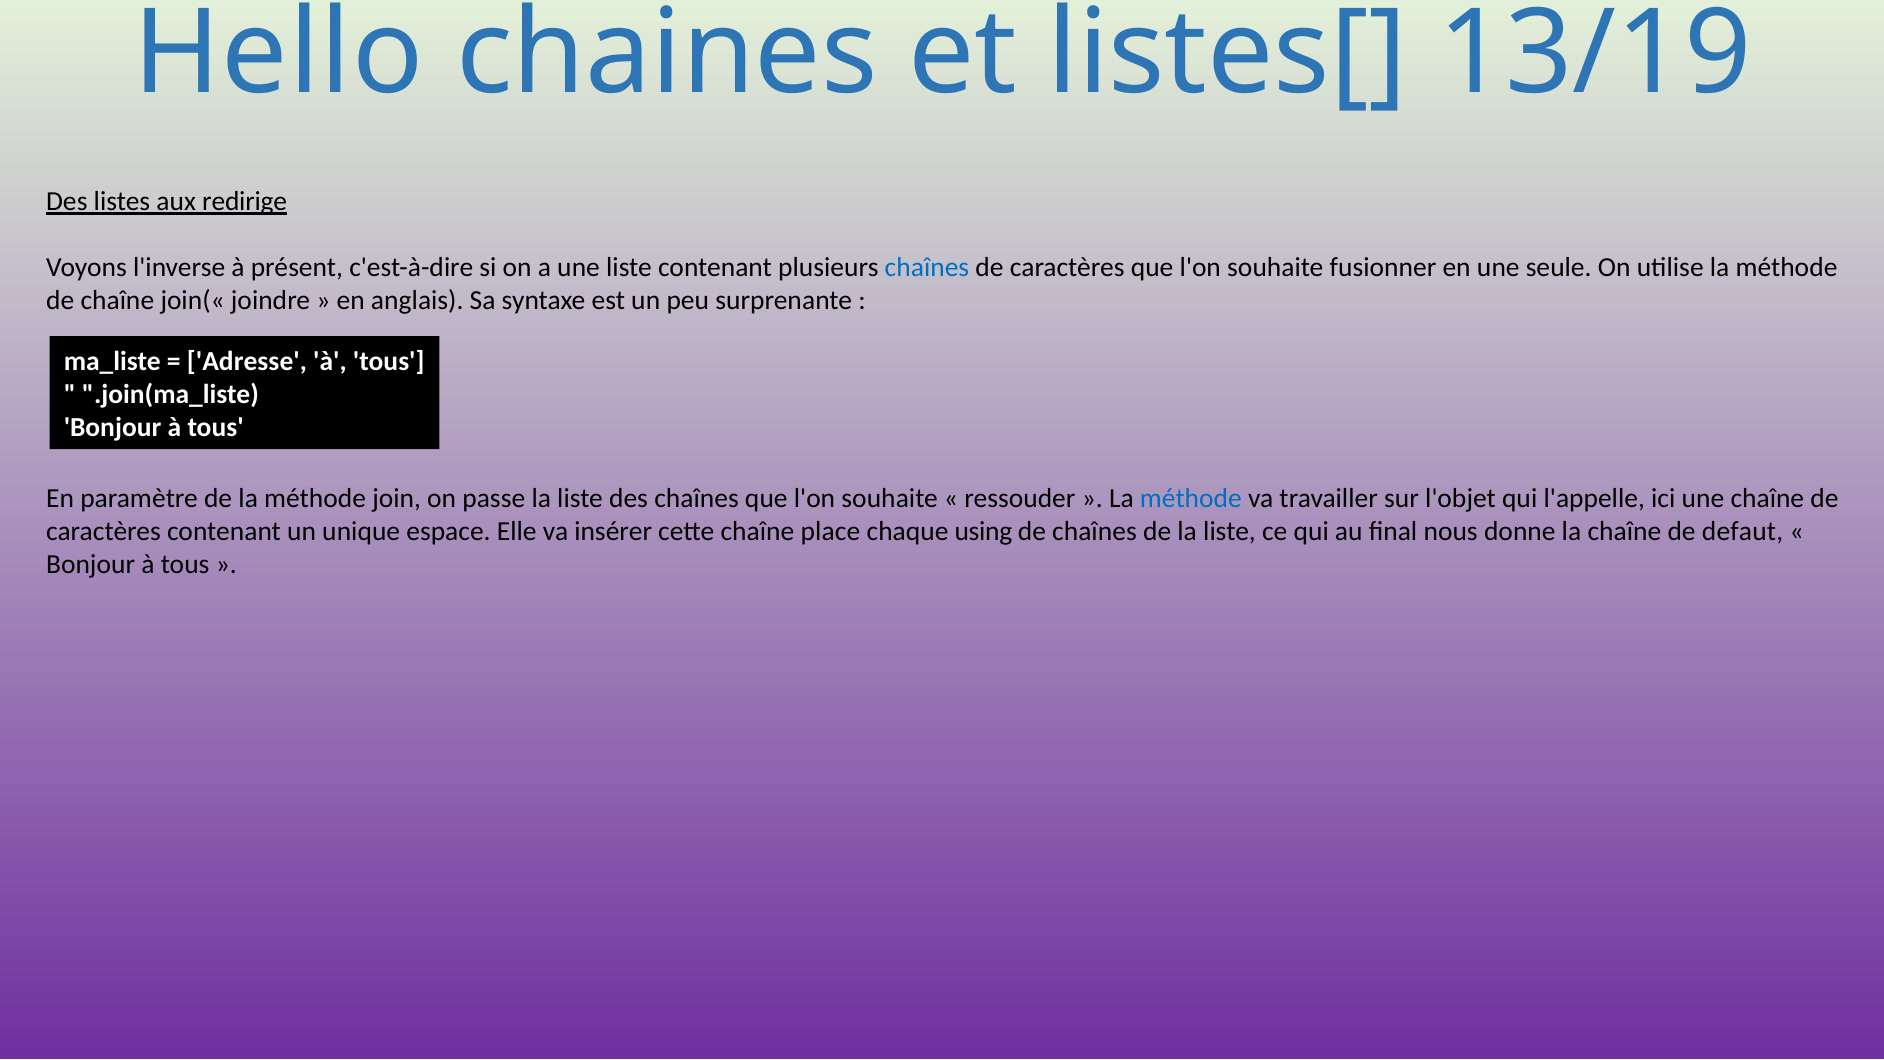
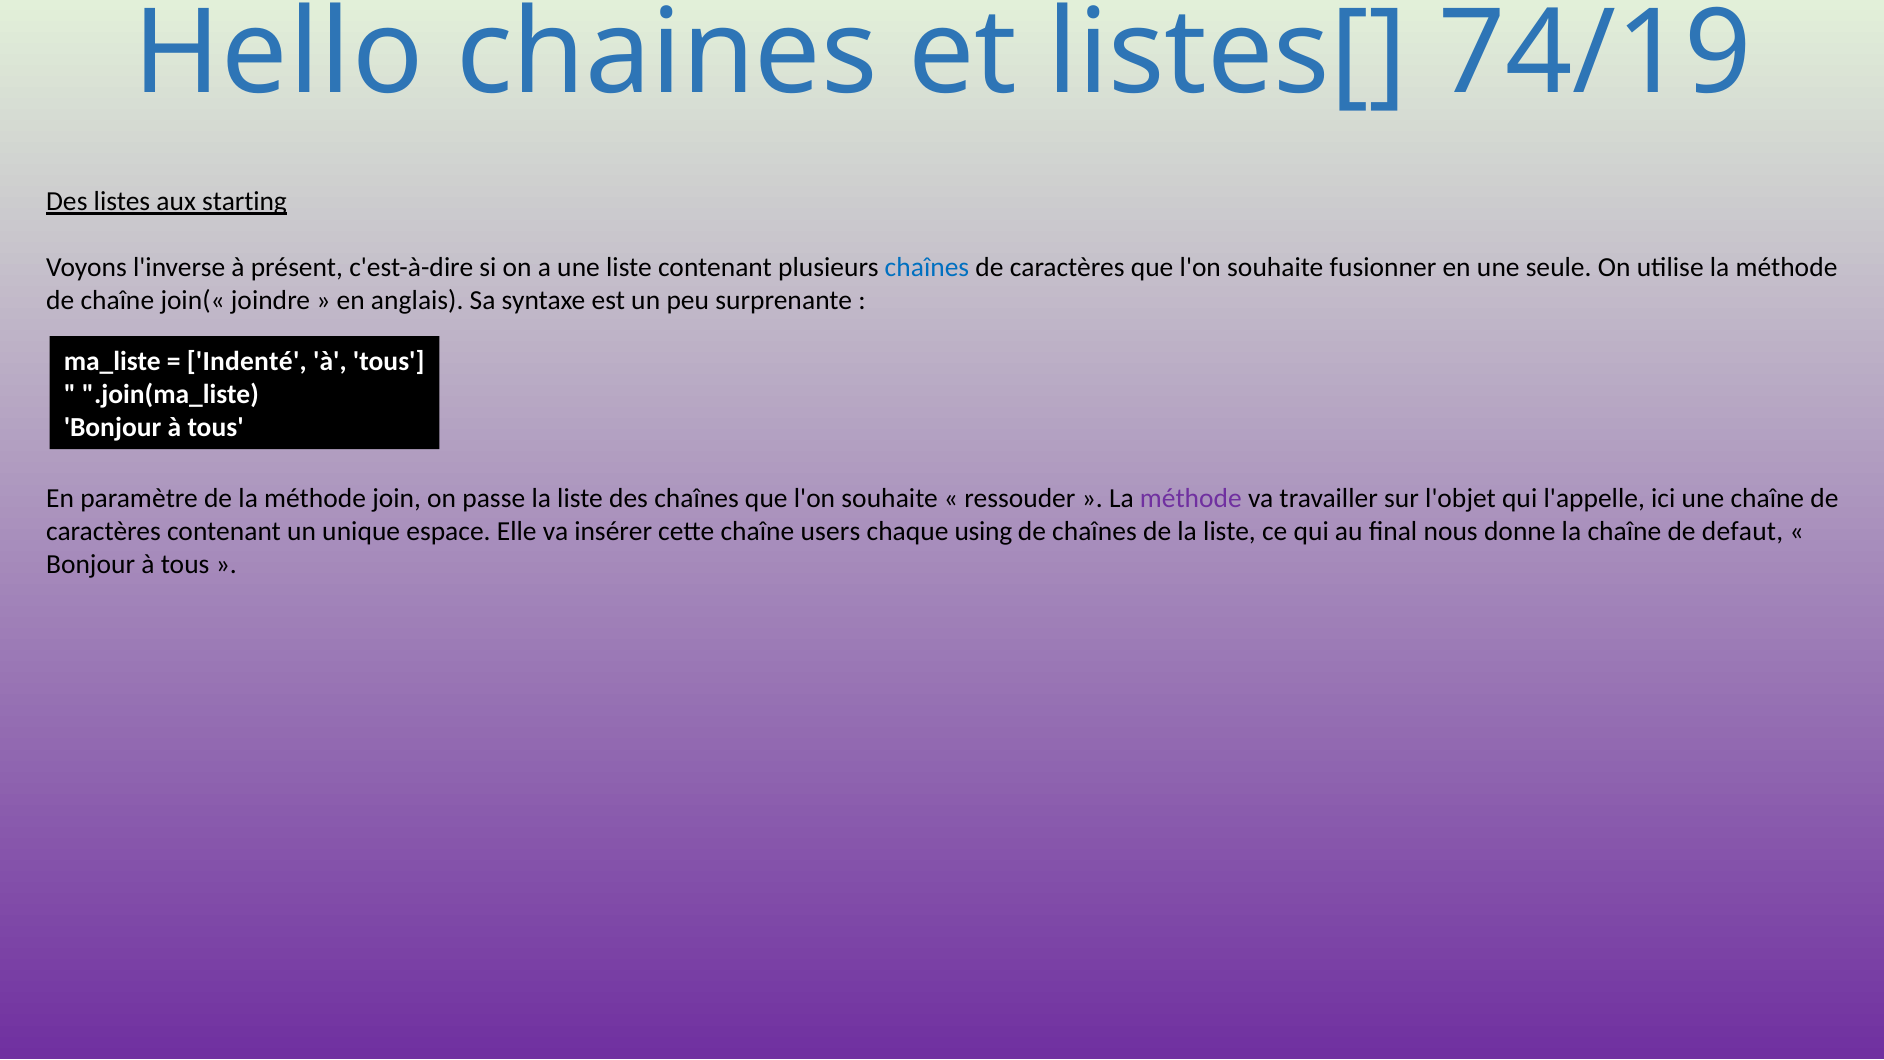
13/19: 13/19 -> 74/19
redirige: redirige -> starting
Adresse: Adresse -> Indenté
méthode at (1191, 498) colour: blue -> purple
place: place -> users
